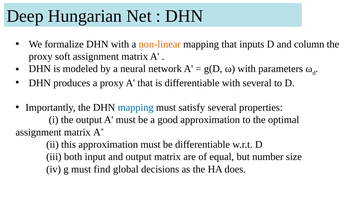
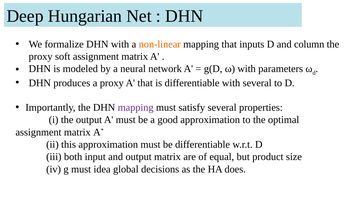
mapping at (136, 107) colour: blue -> purple
number: number -> product
find: find -> idea
